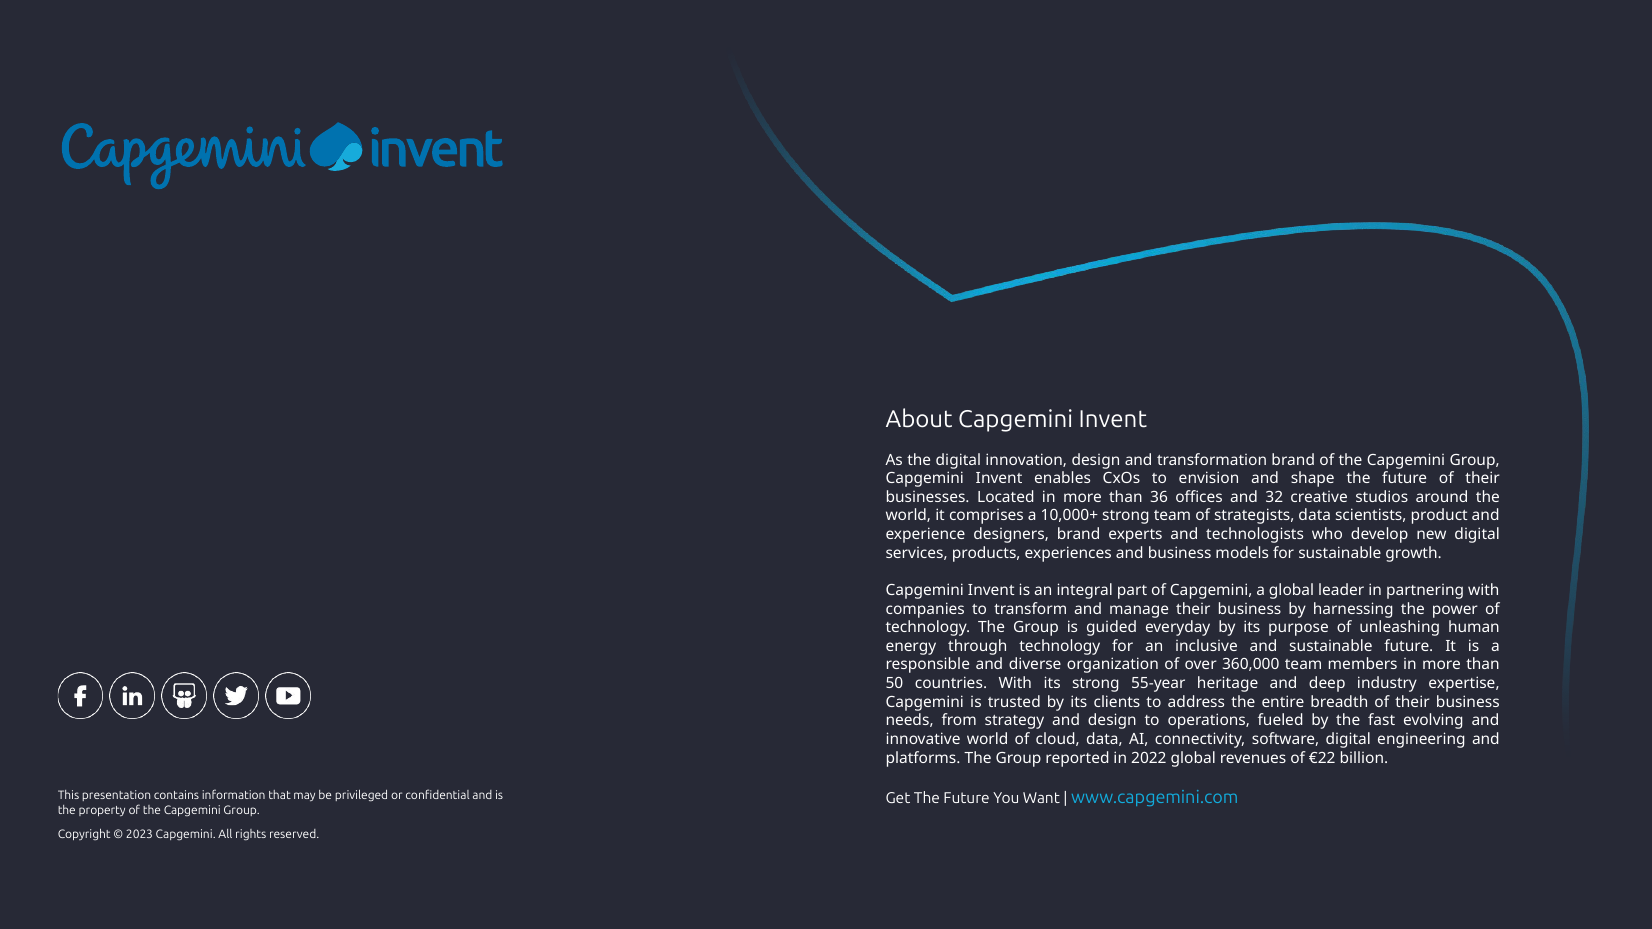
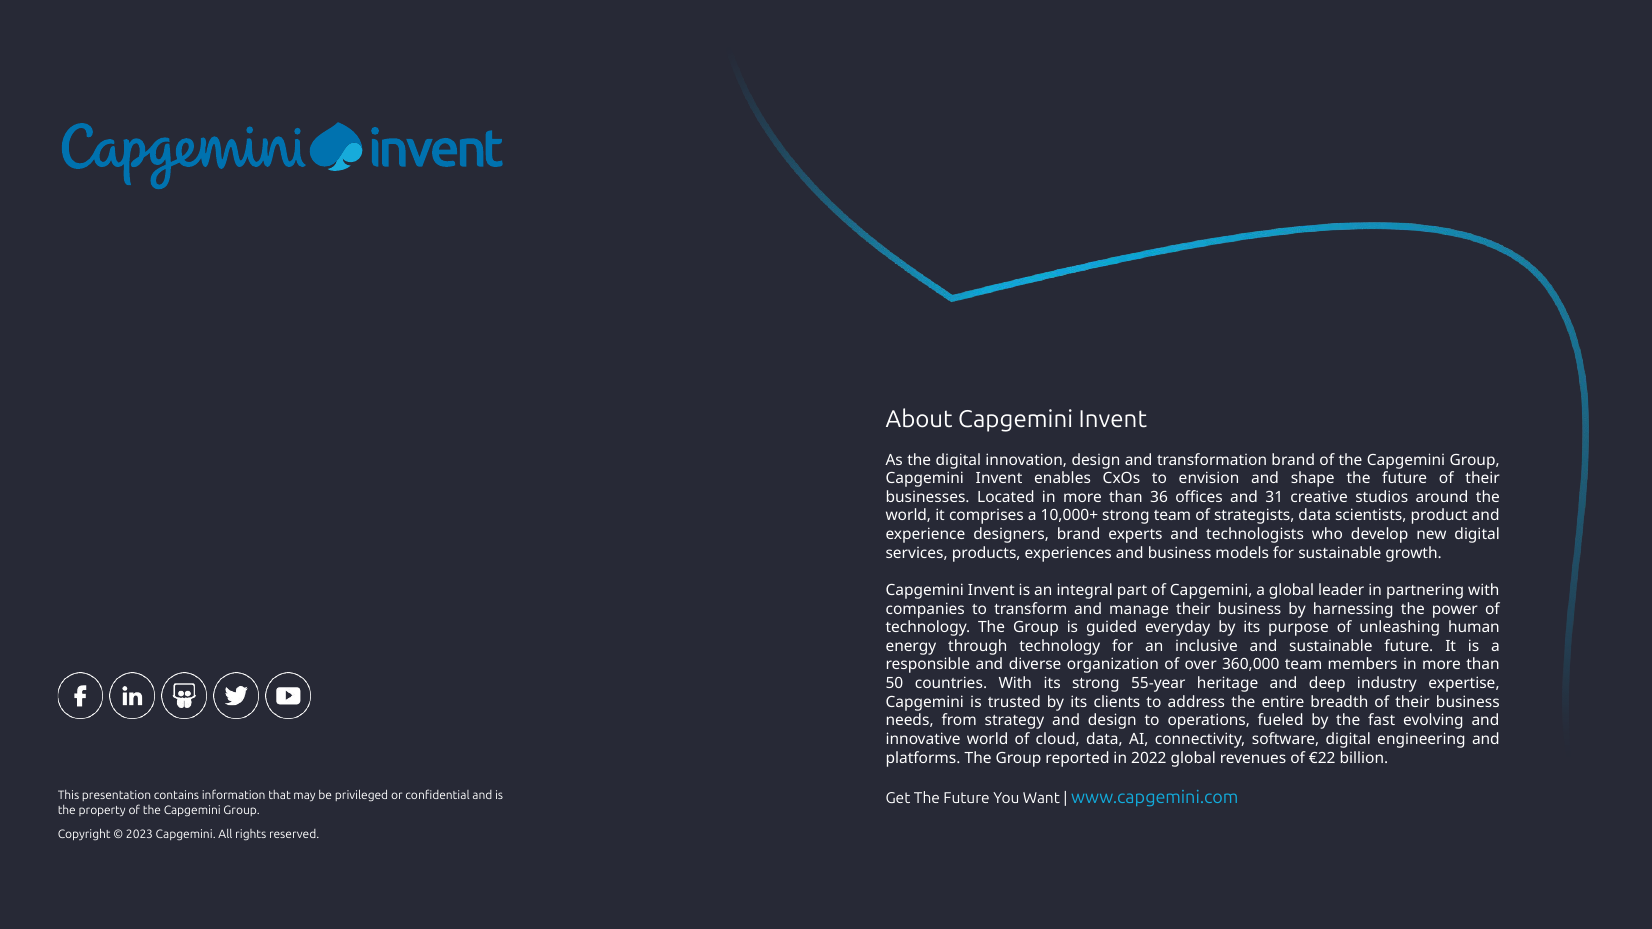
32: 32 -> 31
